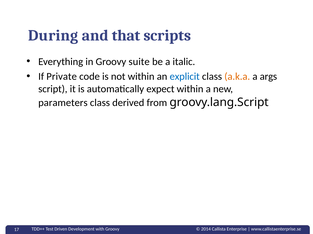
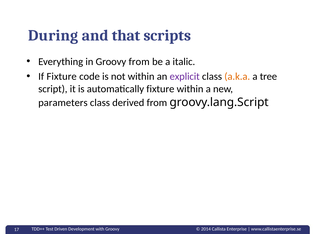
Groovy suite: suite -> from
If Private: Private -> Fixture
explicit colour: blue -> purple
args: args -> tree
automatically expect: expect -> fixture
